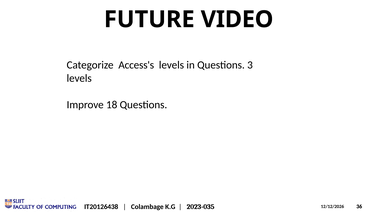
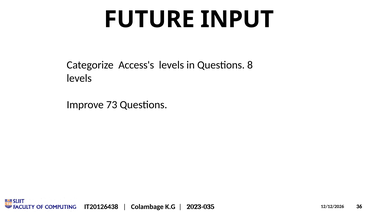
VIDEO: VIDEO -> INPUT
3: 3 -> 8
18: 18 -> 73
